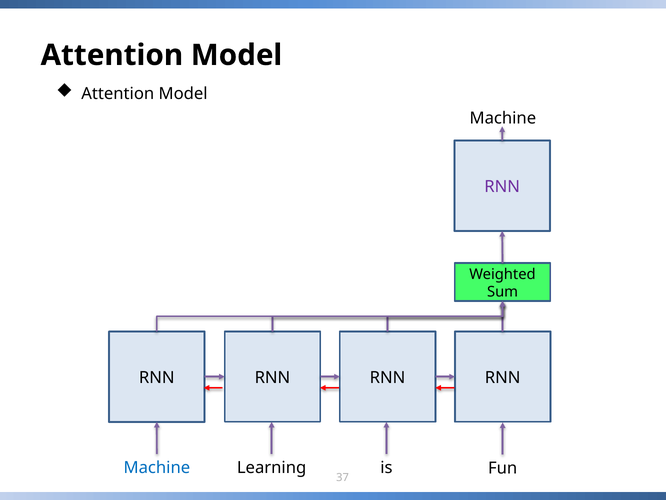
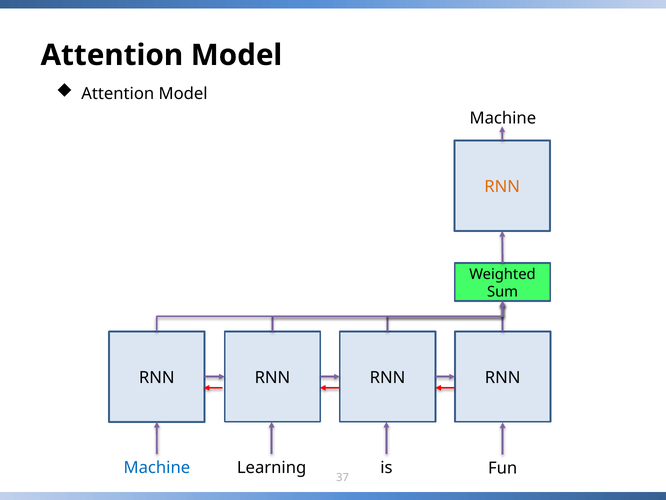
RNN at (502, 187) colour: purple -> orange
